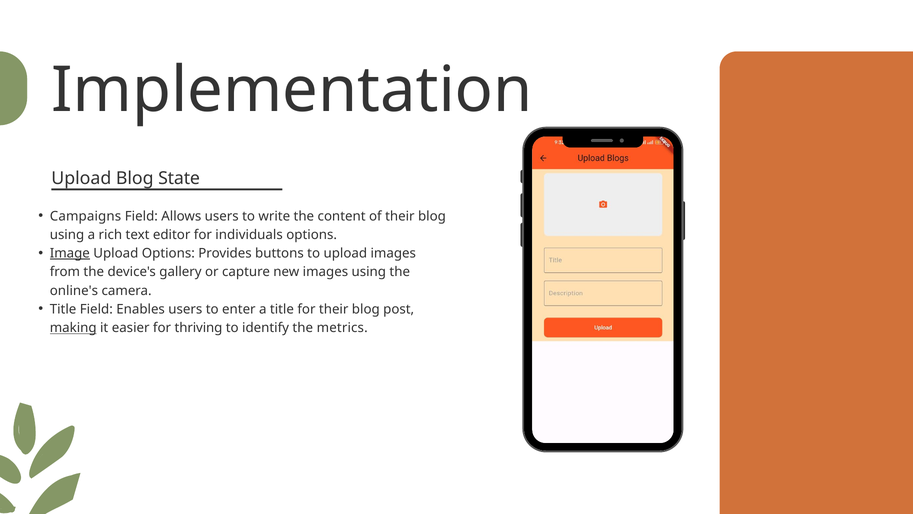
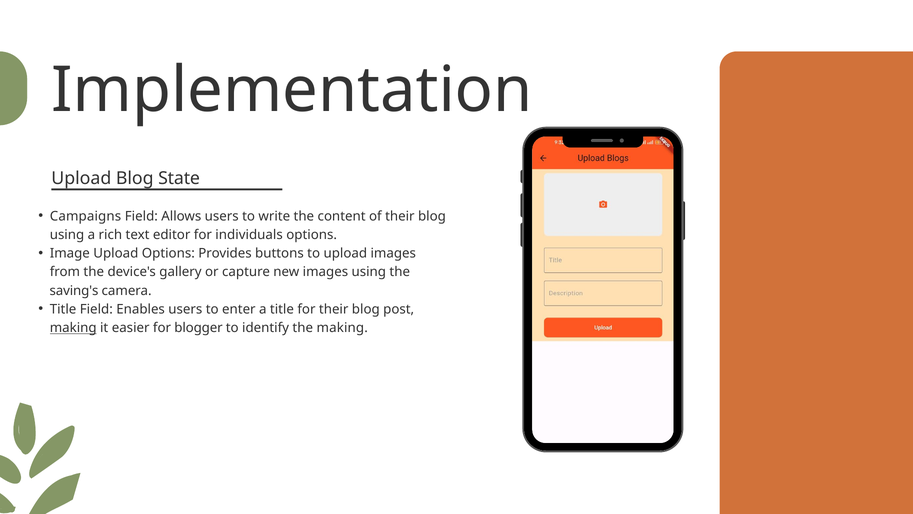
Image underline: present -> none
online's: online's -> saving's
thriving: thriving -> blogger
the metrics: metrics -> making
